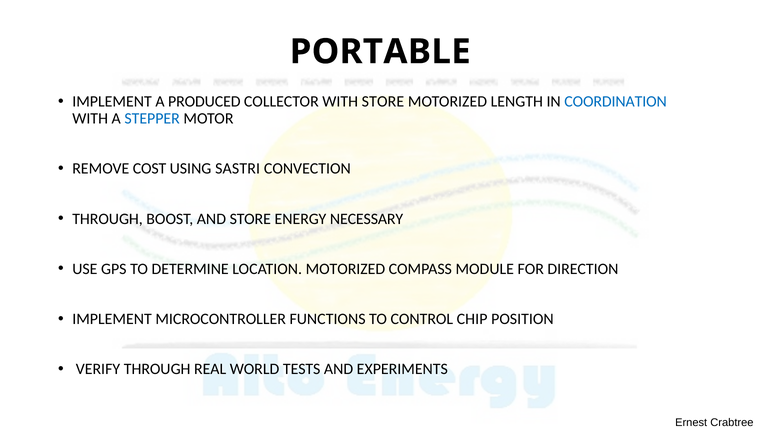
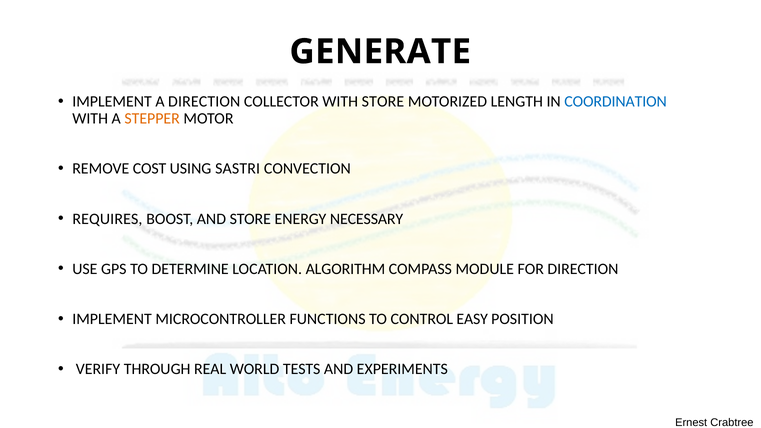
PORTABLE: PORTABLE -> GENERATE
A PRODUCED: PRODUCED -> DIRECTION
STEPPER colour: blue -> orange
THROUGH at (108, 219): THROUGH -> REQUIRES
LOCATION MOTORIZED: MOTORIZED -> ALGORITHM
CHIP: CHIP -> EASY
